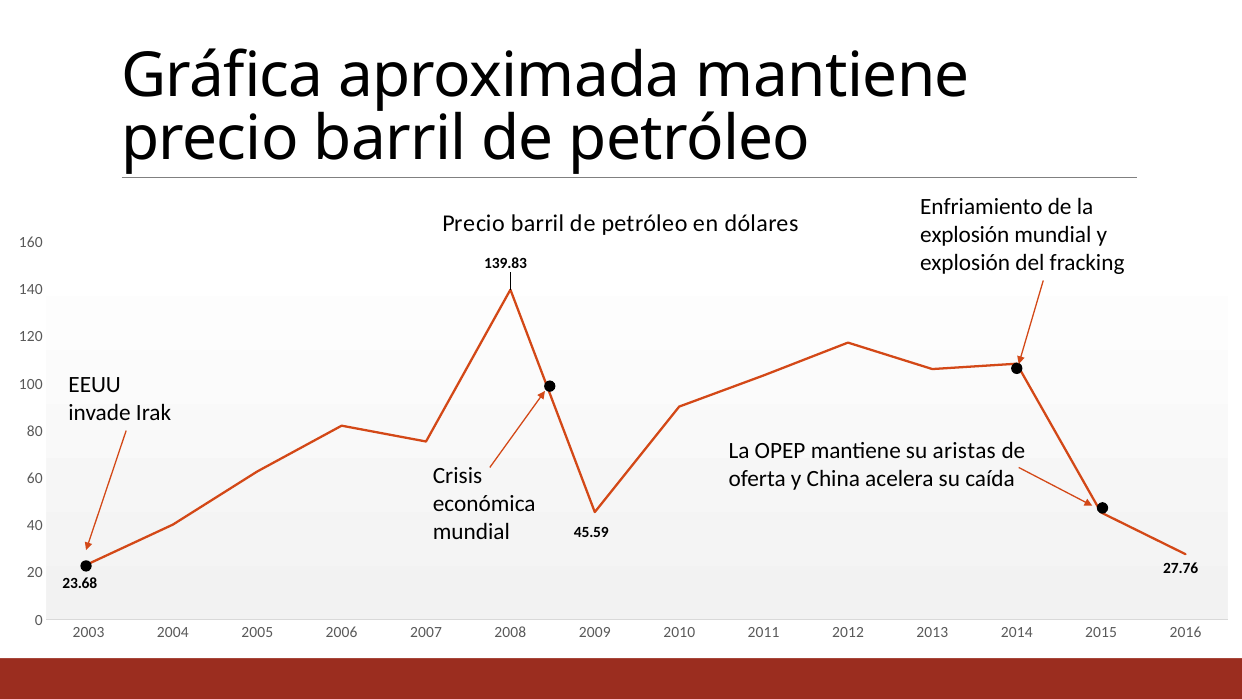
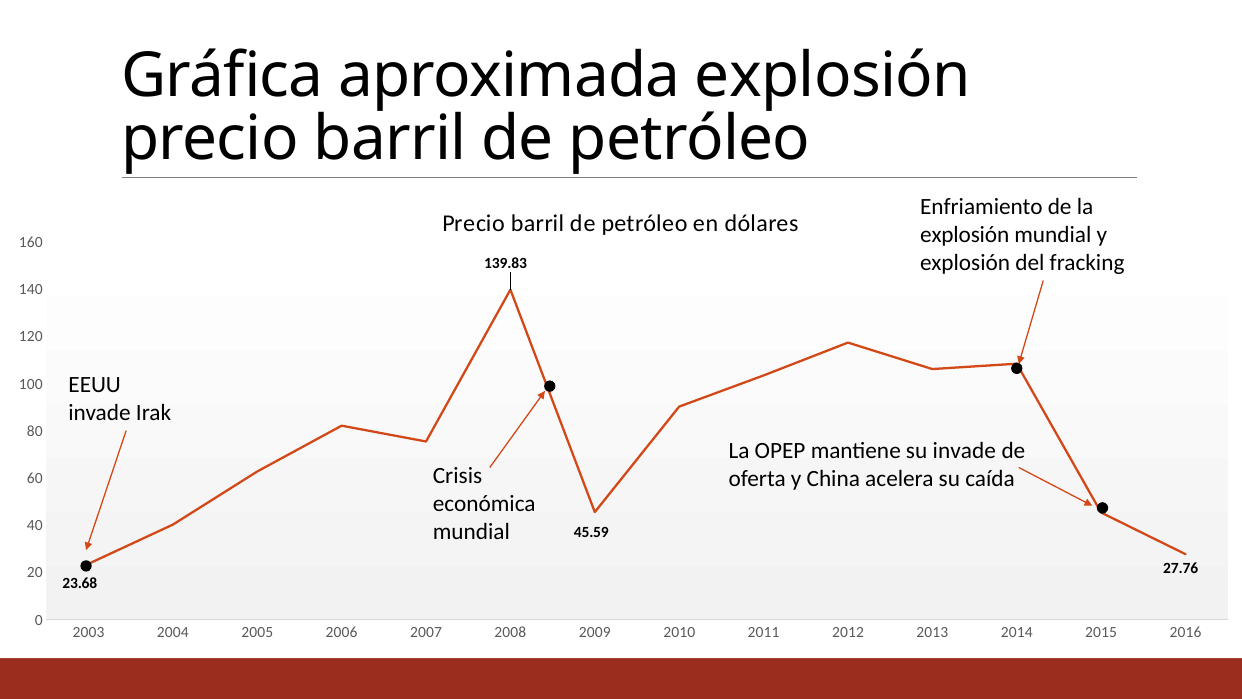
aproximada mantiene: mantiene -> explosión
su aristas: aristas -> invade
